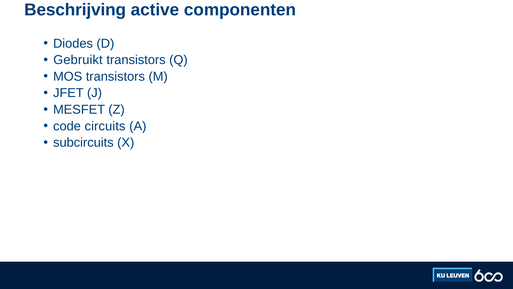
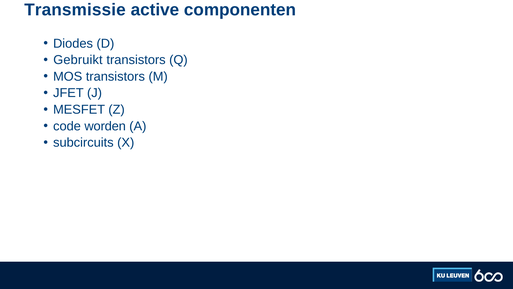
Beschrijving: Beschrijving -> Transmissie
circuits: circuits -> worden
